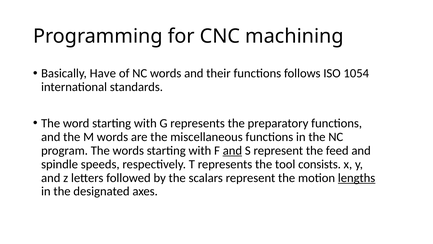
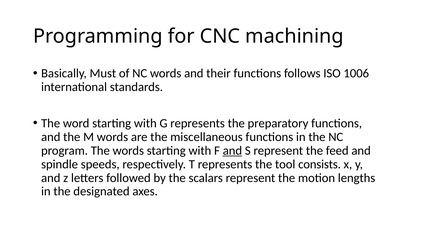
Have: Have -> Must
1054: 1054 -> 1006
lengths underline: present -> none
